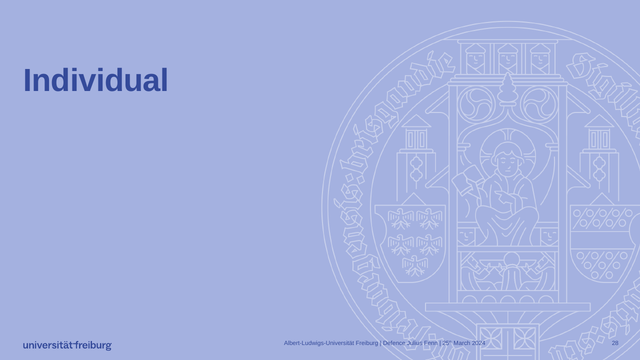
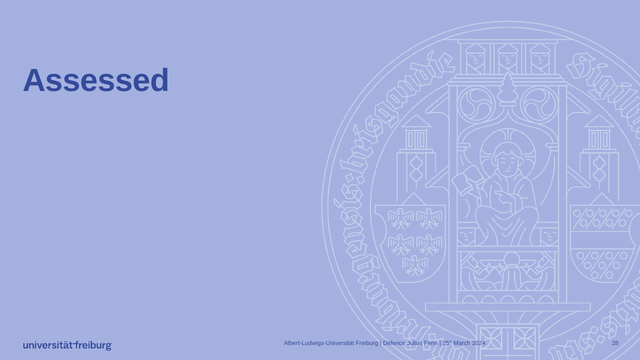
Individual: Individual -> Assessed
